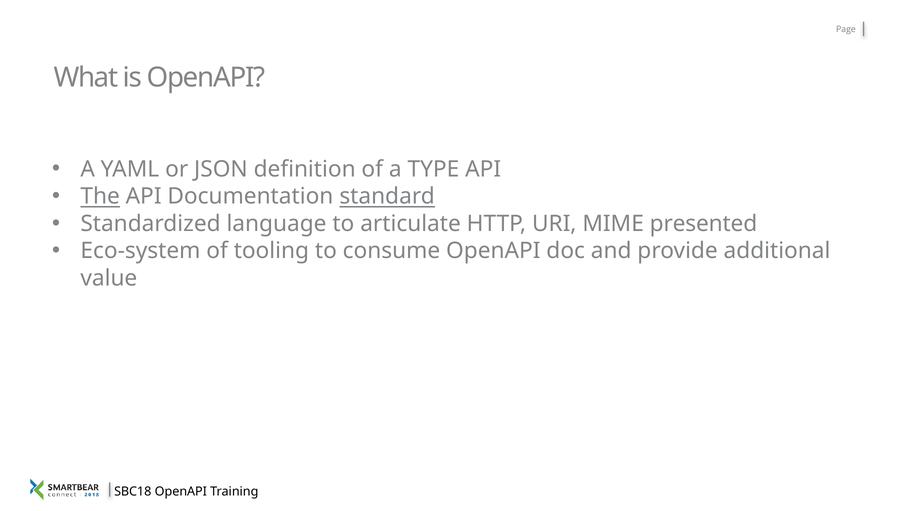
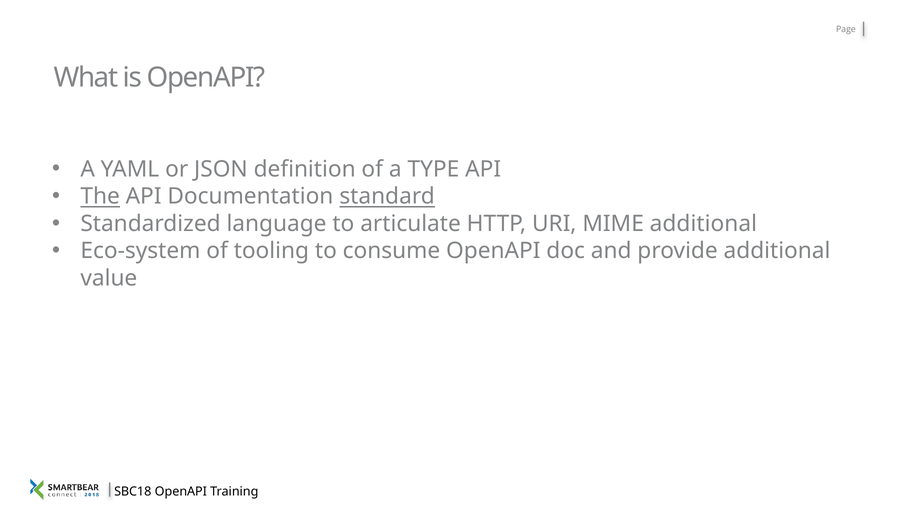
MIME presented: presented -> additional
